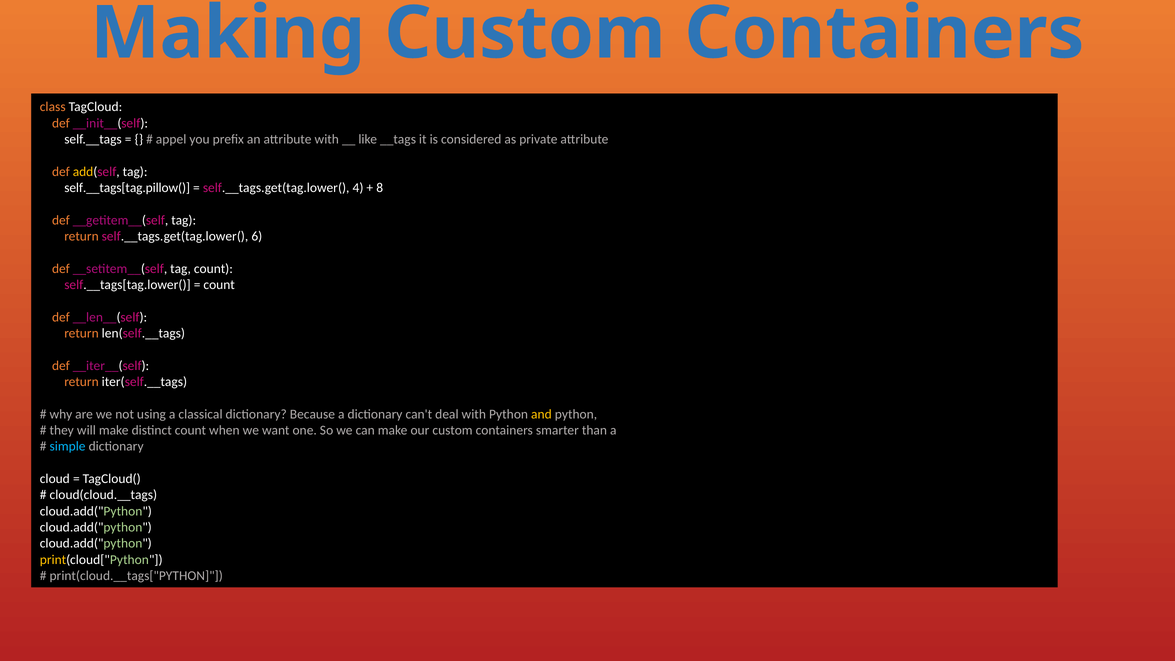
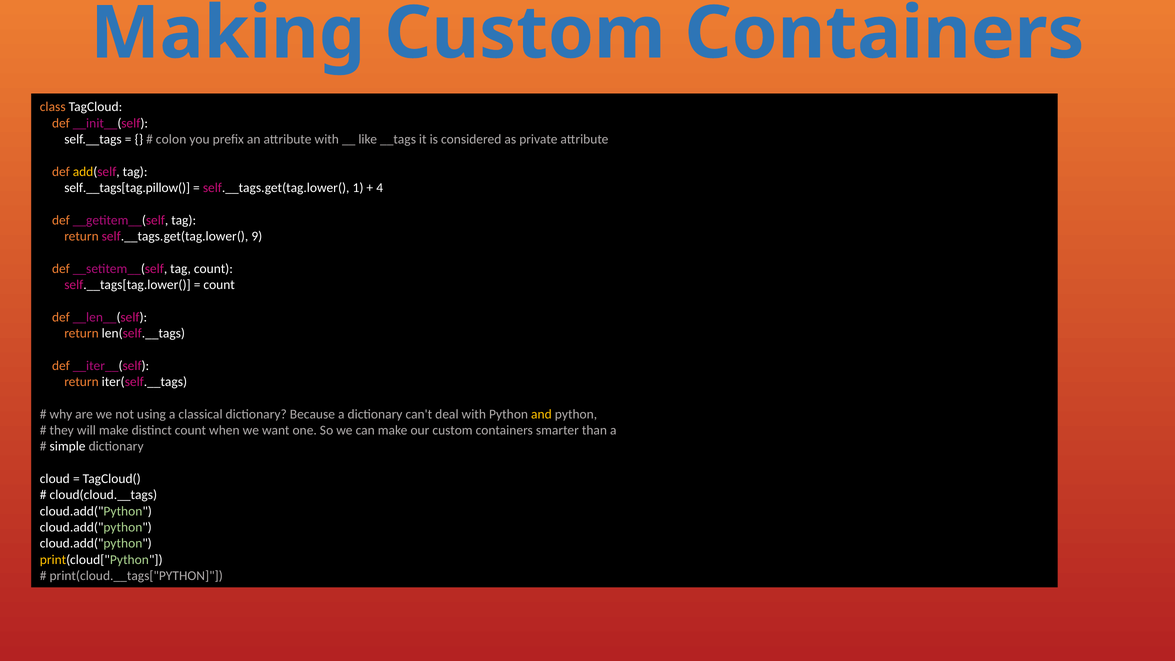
appel: appel -> colon
4: 4 -> 1
8: 8 -> 4
6: 6 -> 9
simple colour: light blue -> white
